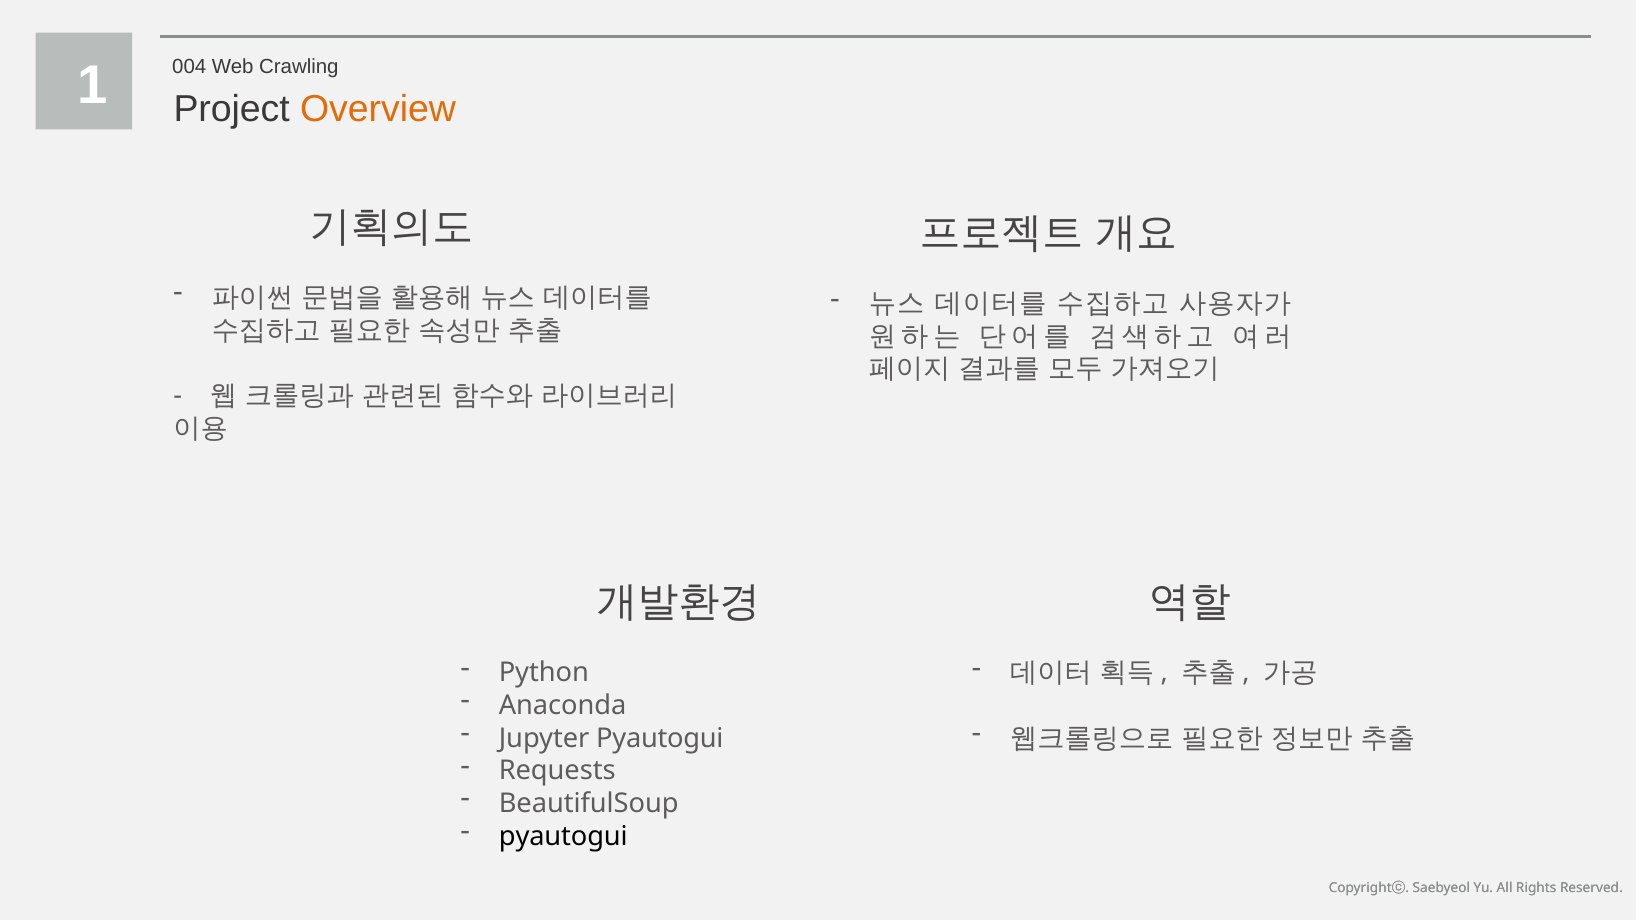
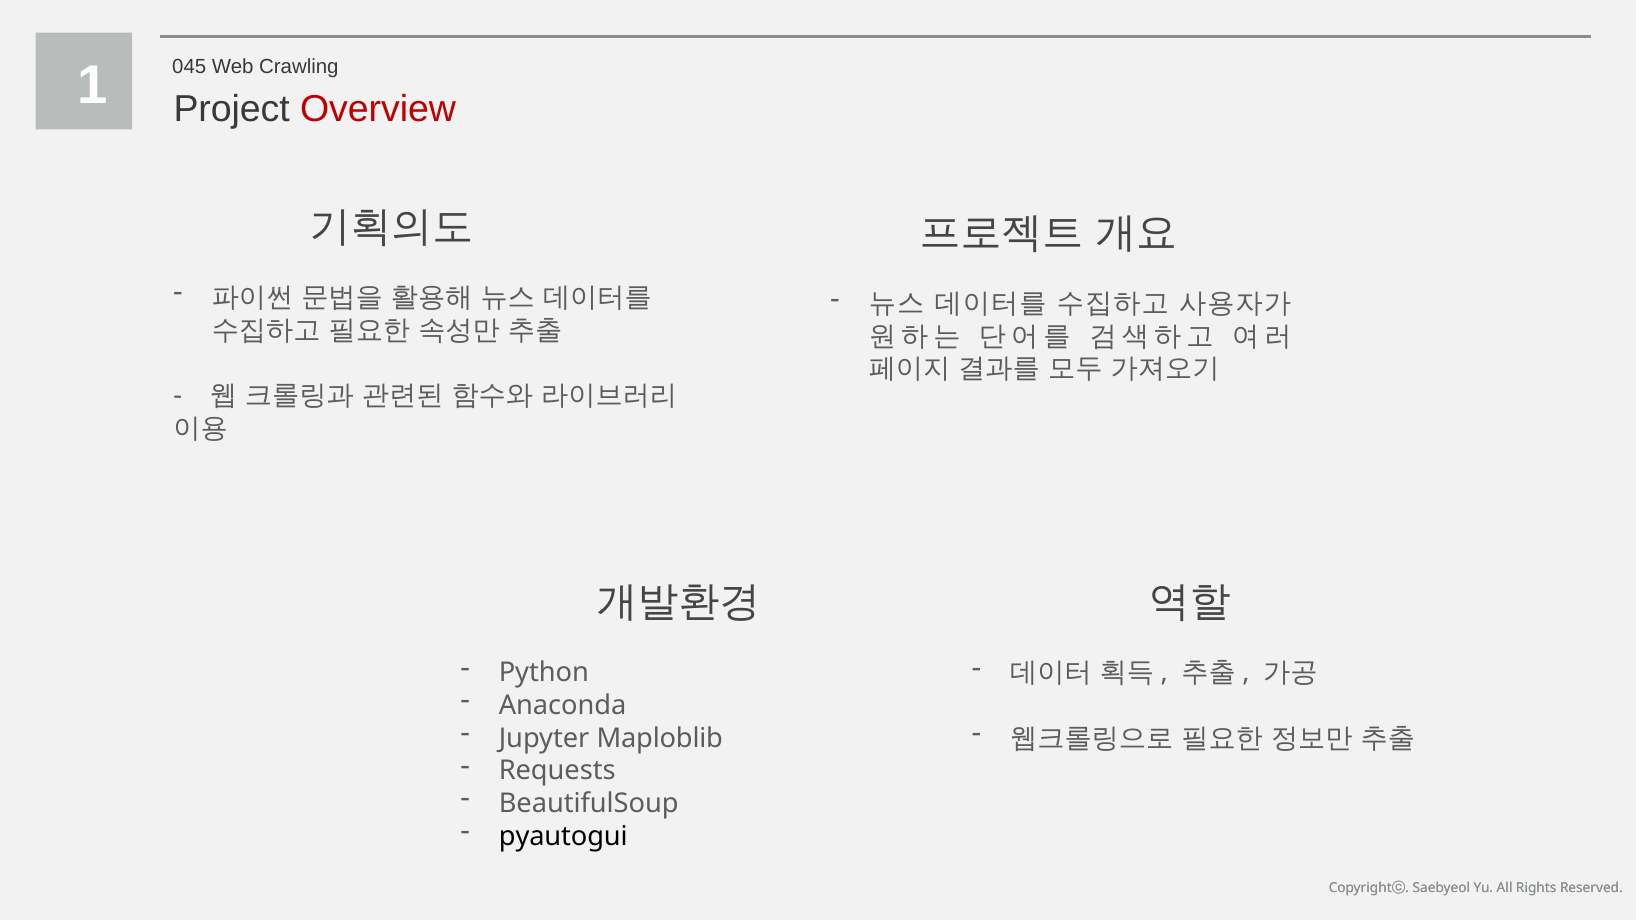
004: 004 -> 045
Overview colour: orange -> red
Jupyter Pyautogui: Pyautogui -> Maploblib
